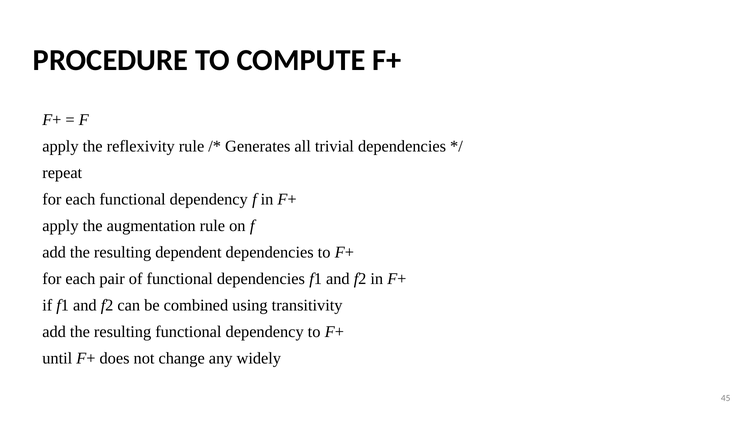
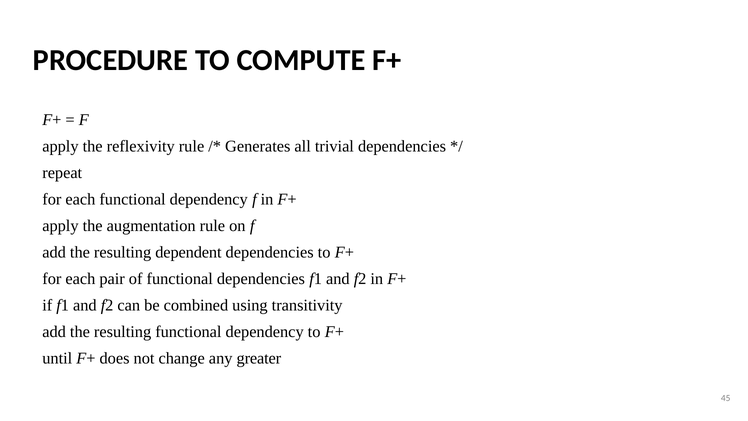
widely: widely -> greater
